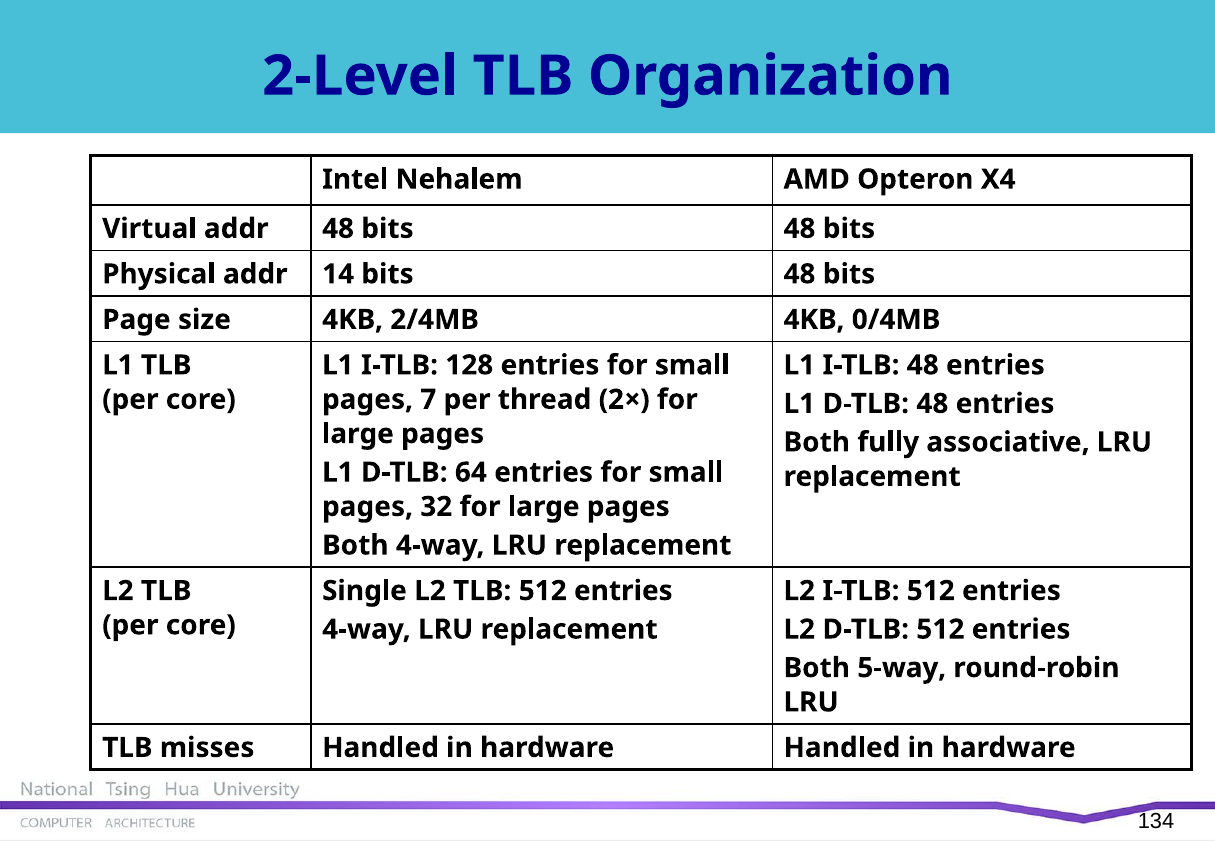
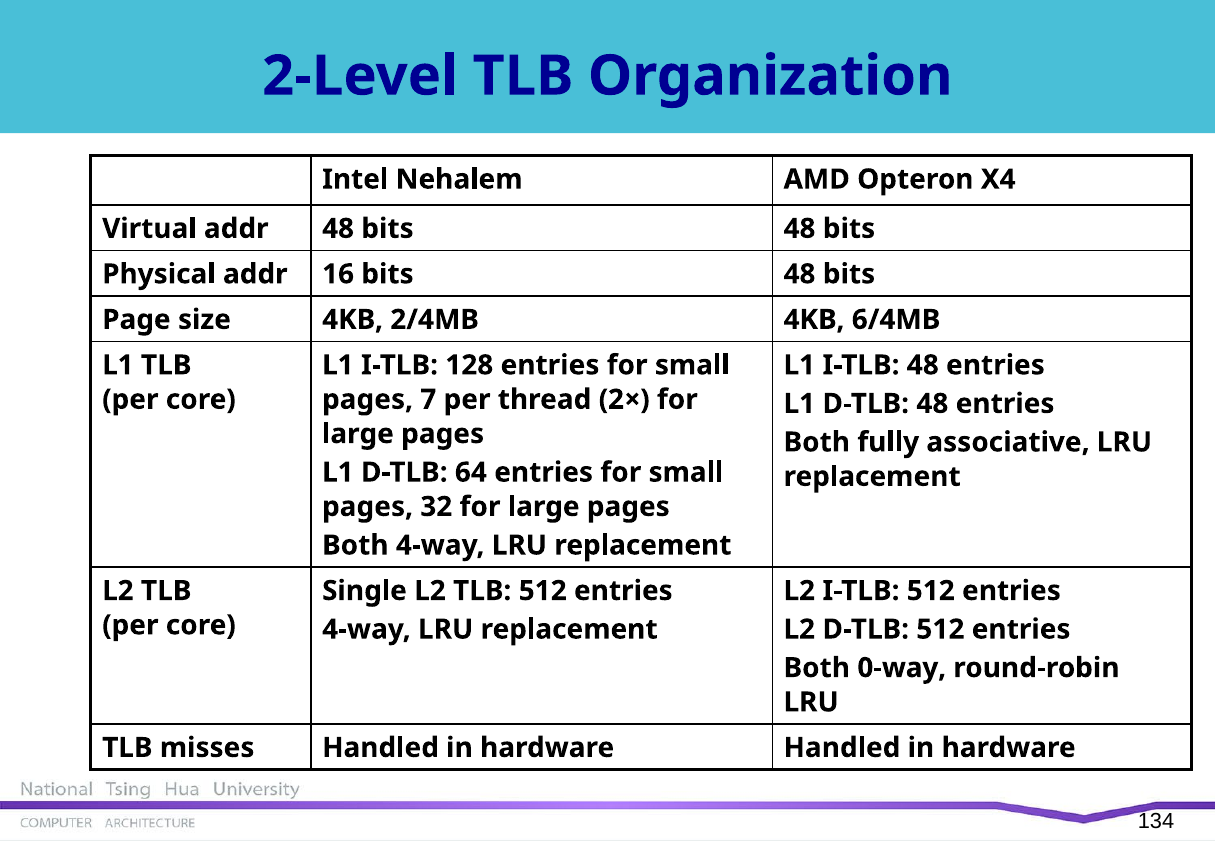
14: 14 -> 16
0/4MB: 0/4MB -> 6/4MB
5-way: 5-way -> 0-way
